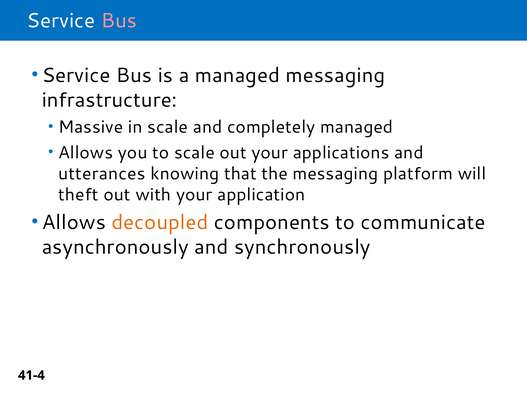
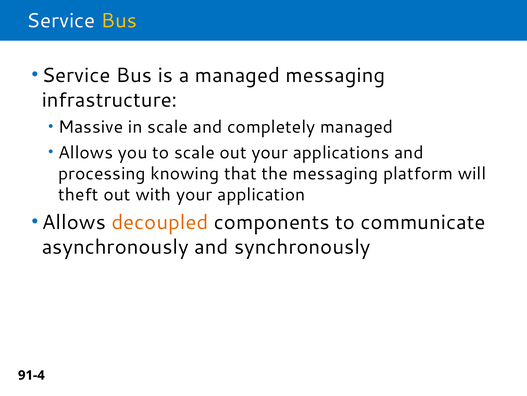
Bus at (119, 21) colour: pink -> yellow
utterances: utterances -> processing
41-4: 41-4 -> 91-4
